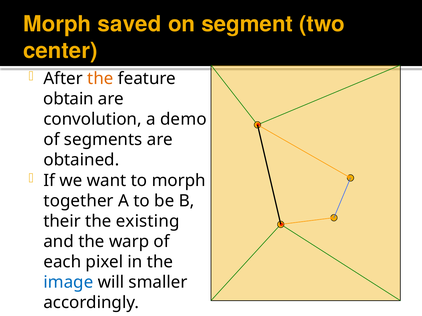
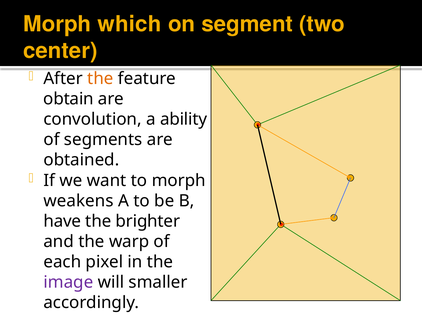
saved: saved -> which
demo: demo -> ability
together: together -> weakens
their: their -> have
existing: existing -> brighter
image colour: blue -> purple
